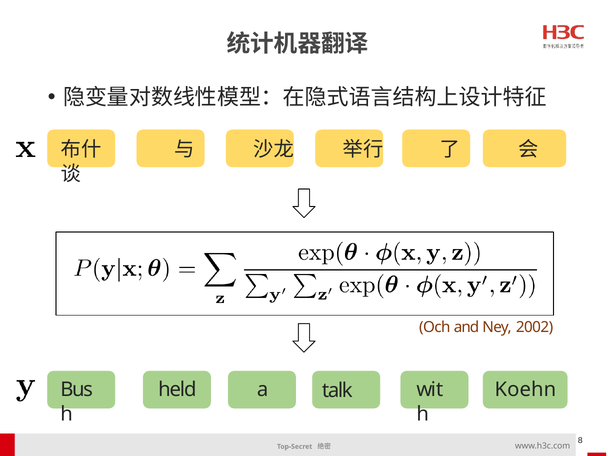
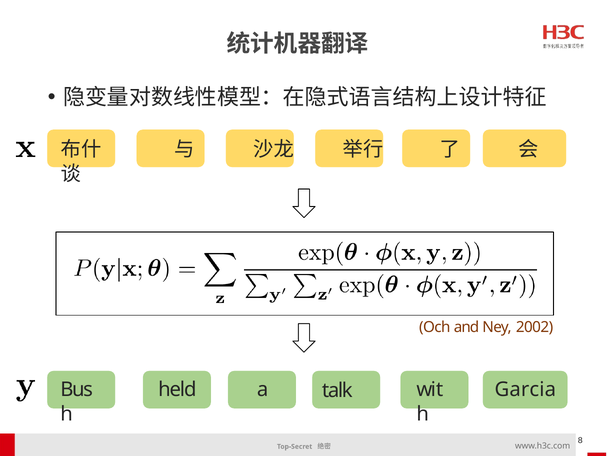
Koehn: Koehn -> Garcia
